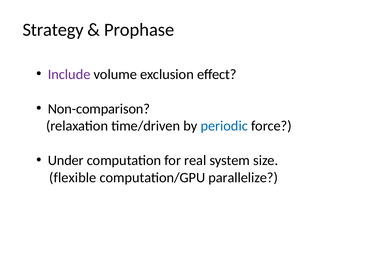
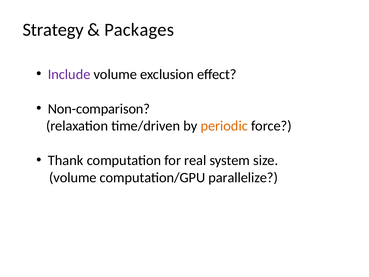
Prophase: Prophase -> Packages
periodic colour: blue -> orange
Under: Under -> Thank
flexible at (73, 178): flexible -> volume
